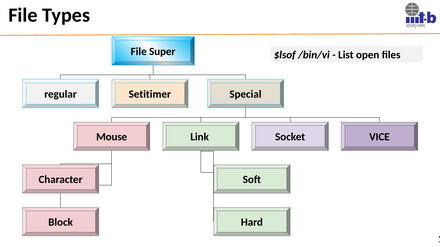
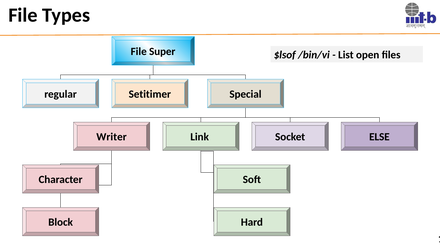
Mouse: Mouse -> Writer
VICE: VICE -> ELSE
